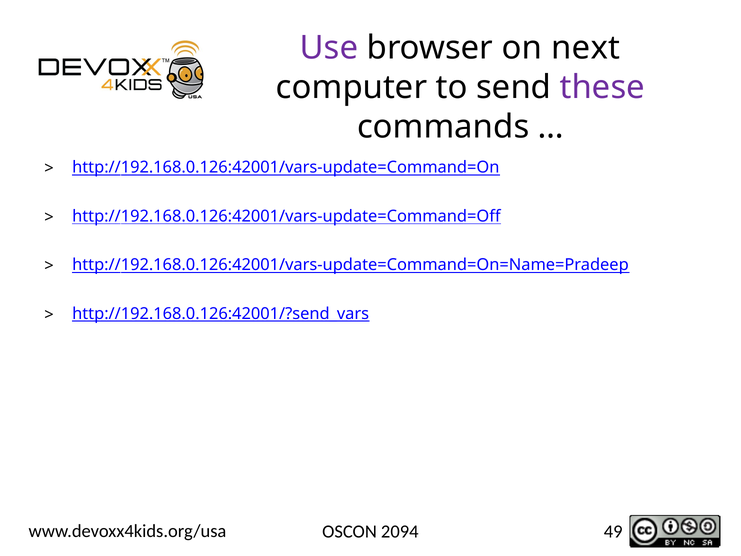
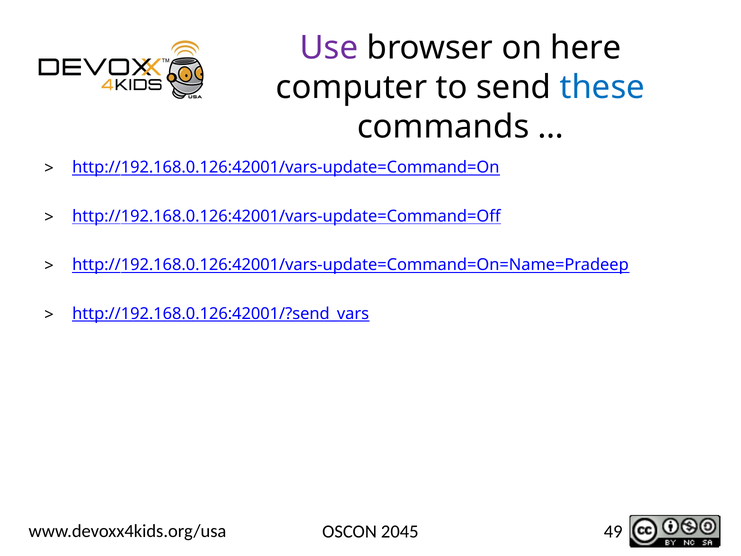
next: next -> here
these colour: purple -> blue
2094: 2094 -> 2045
